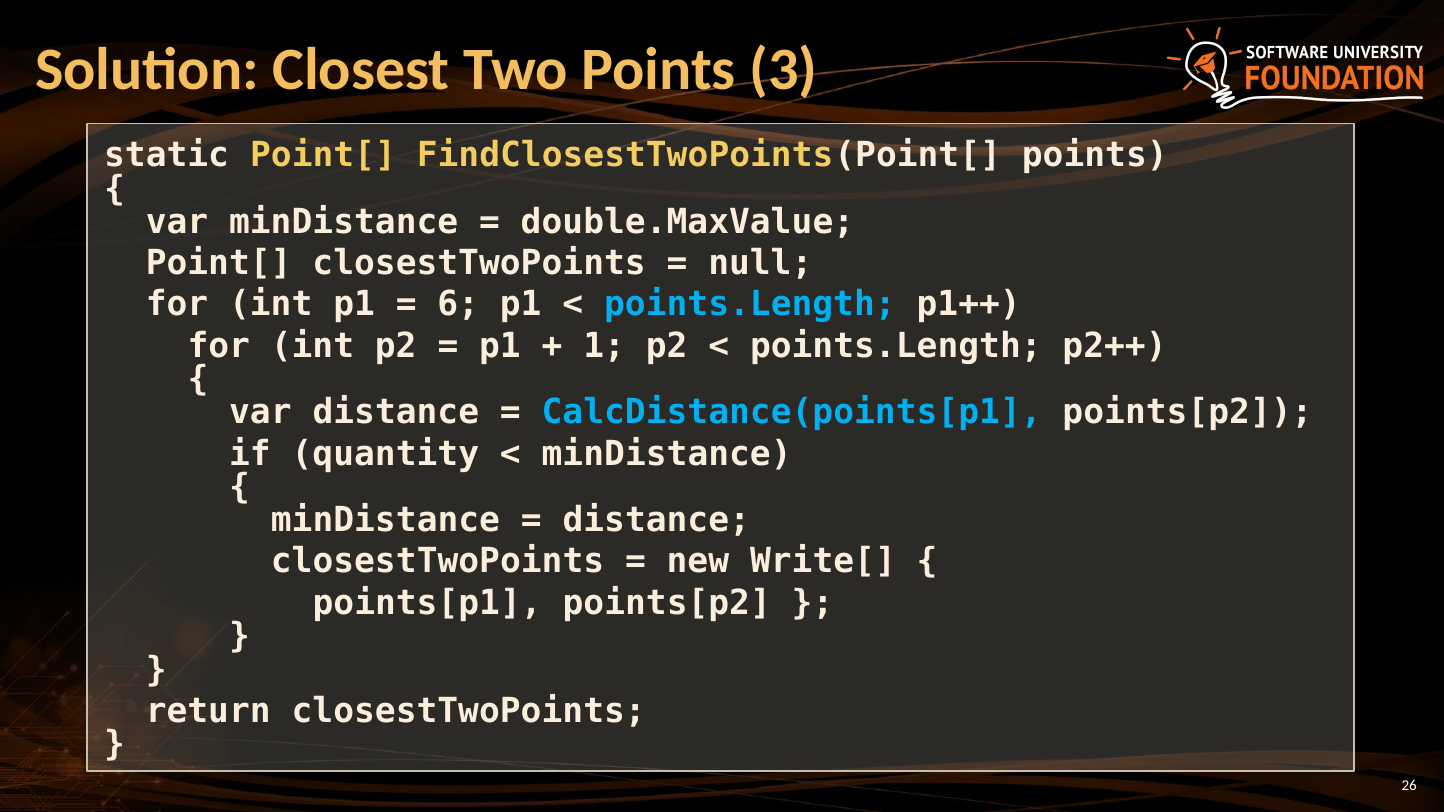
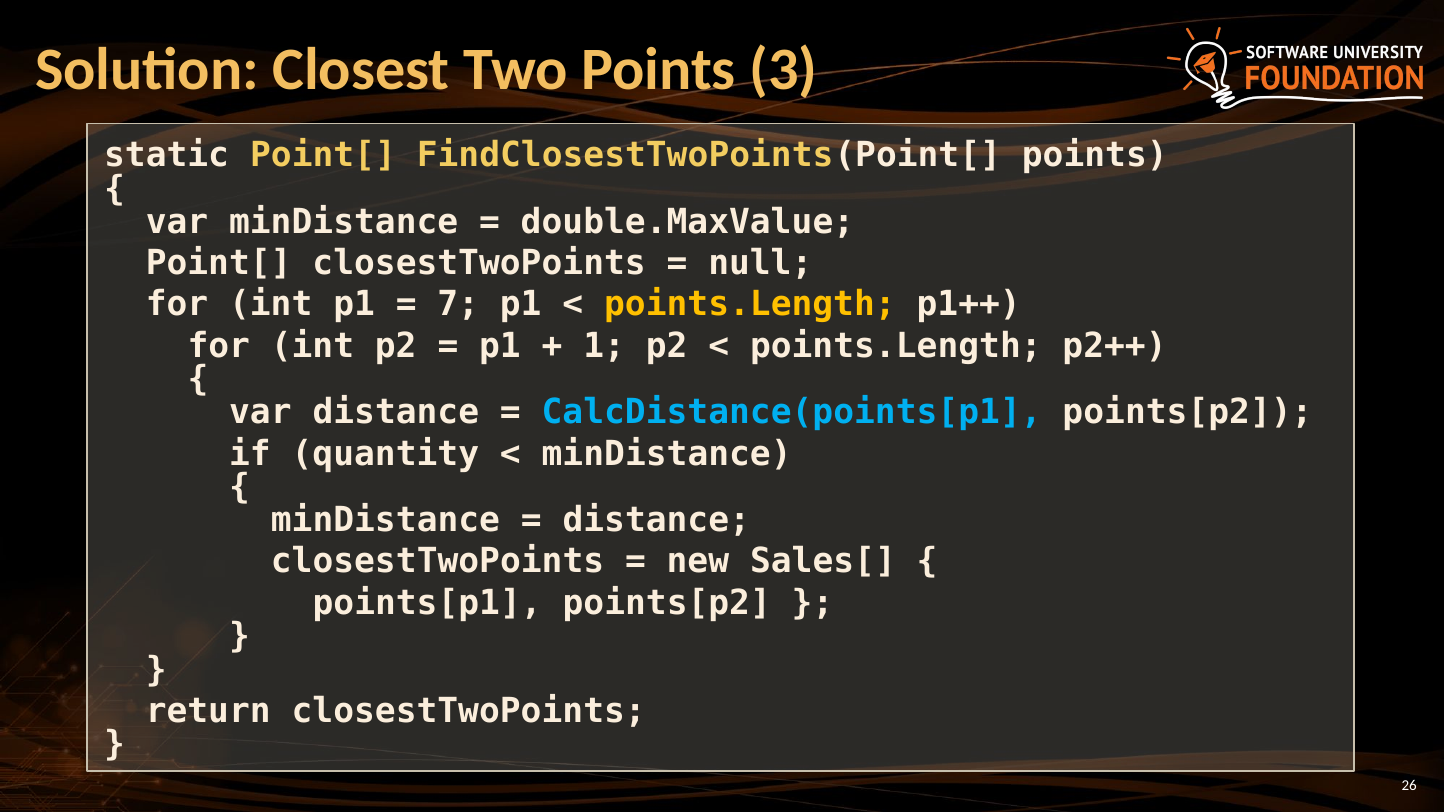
6: 6 -> 7
points.Length at (750, 305) colour: light blue -> yellow
Write[: Write[ -> Sales[
